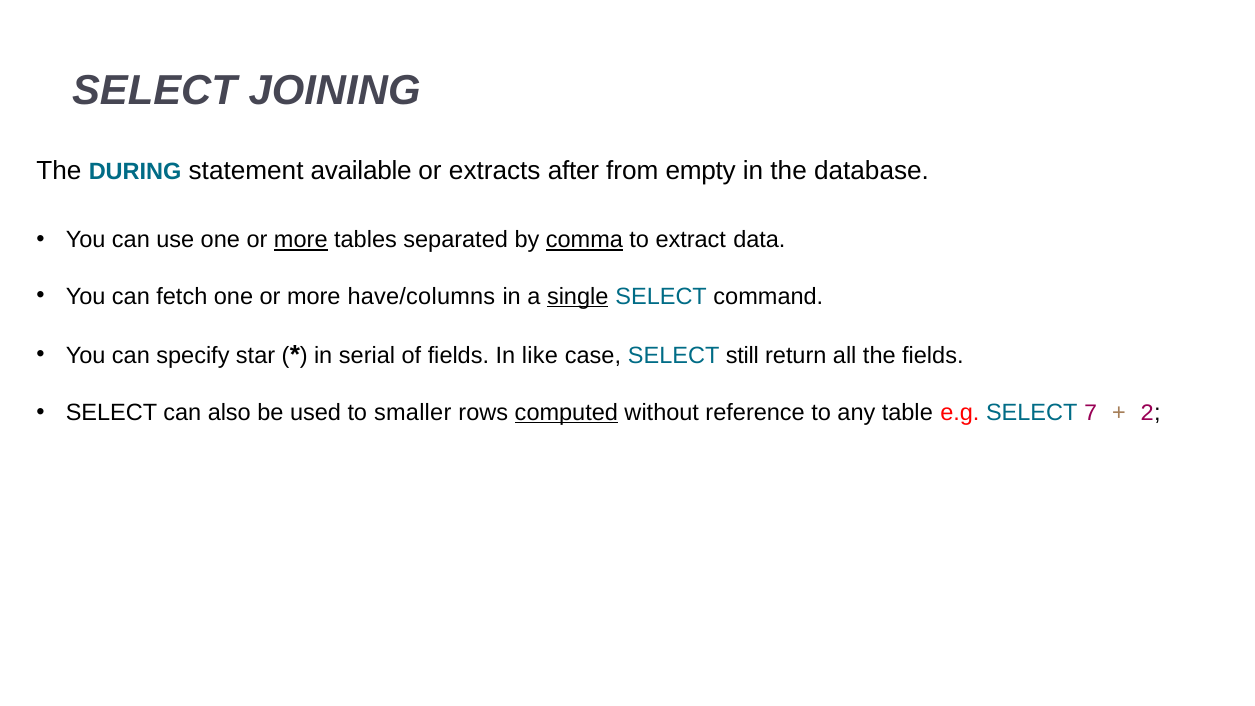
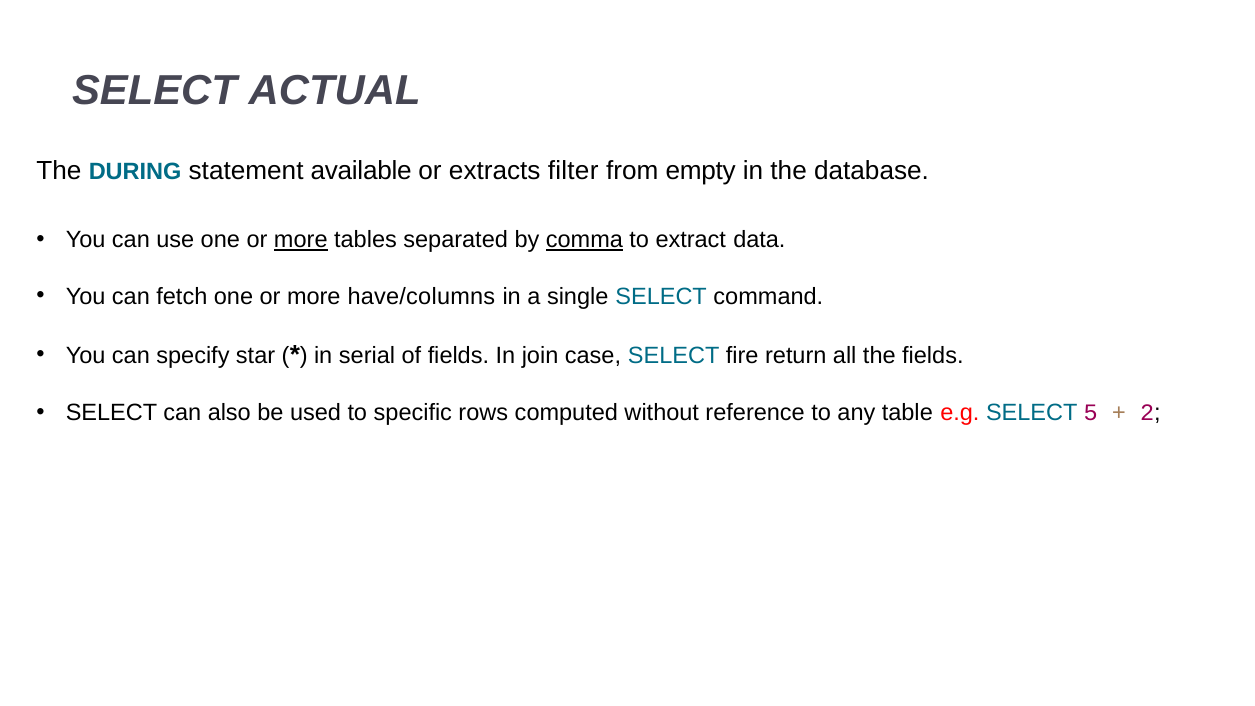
JOINING: JOINING -> ACTUAL
after: after -> filter
single underline: present -> none
like: like -> join
still: still -> fire
smaller: smaller -> specific
computed underline: present -> none
7: 7 -> 5
